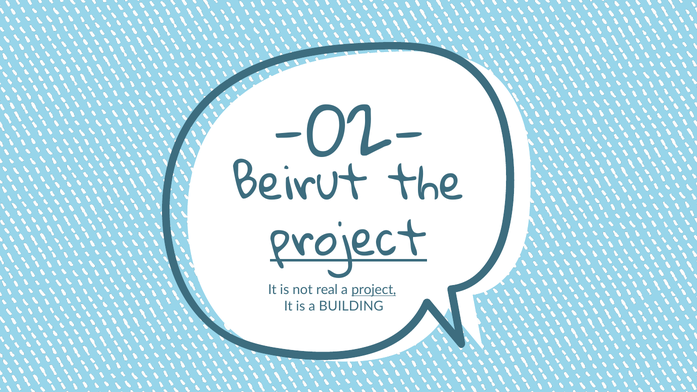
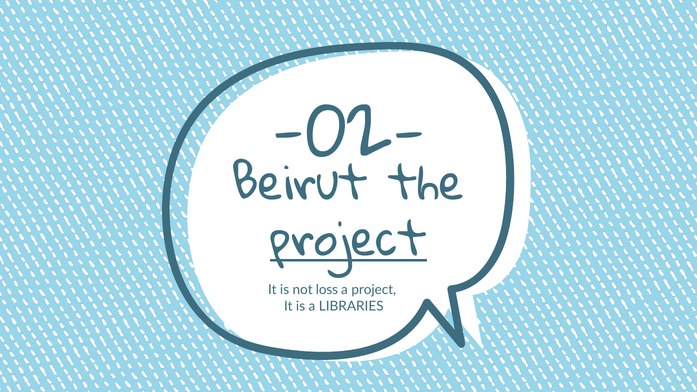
real: real -> loss
project at (374, 290) underline: present -> none
BUILDING: BUILDING -> LIBRARIES
